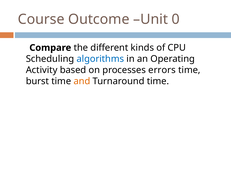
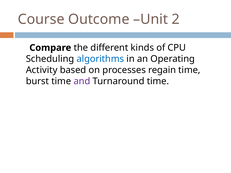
0: 0 -> 2
errors: errors -> regain
and colour: orange -> purple
